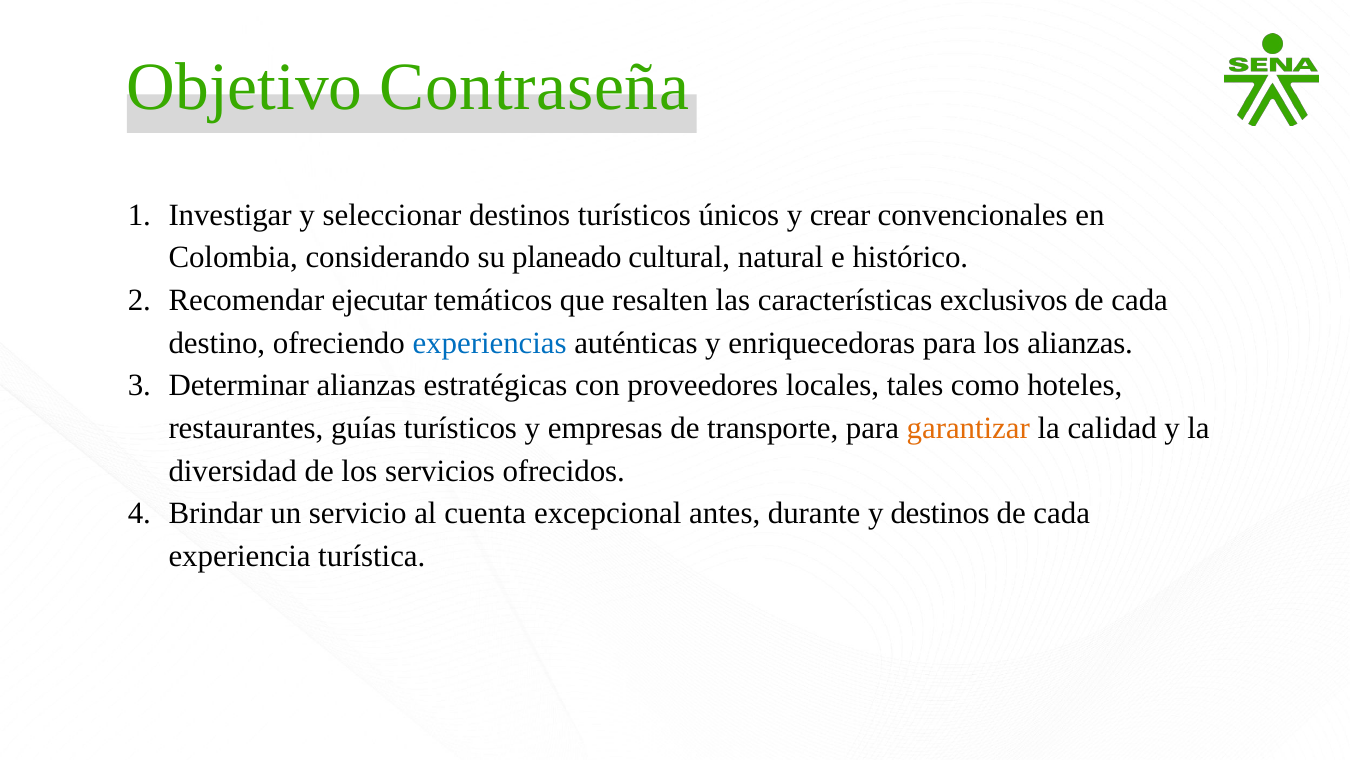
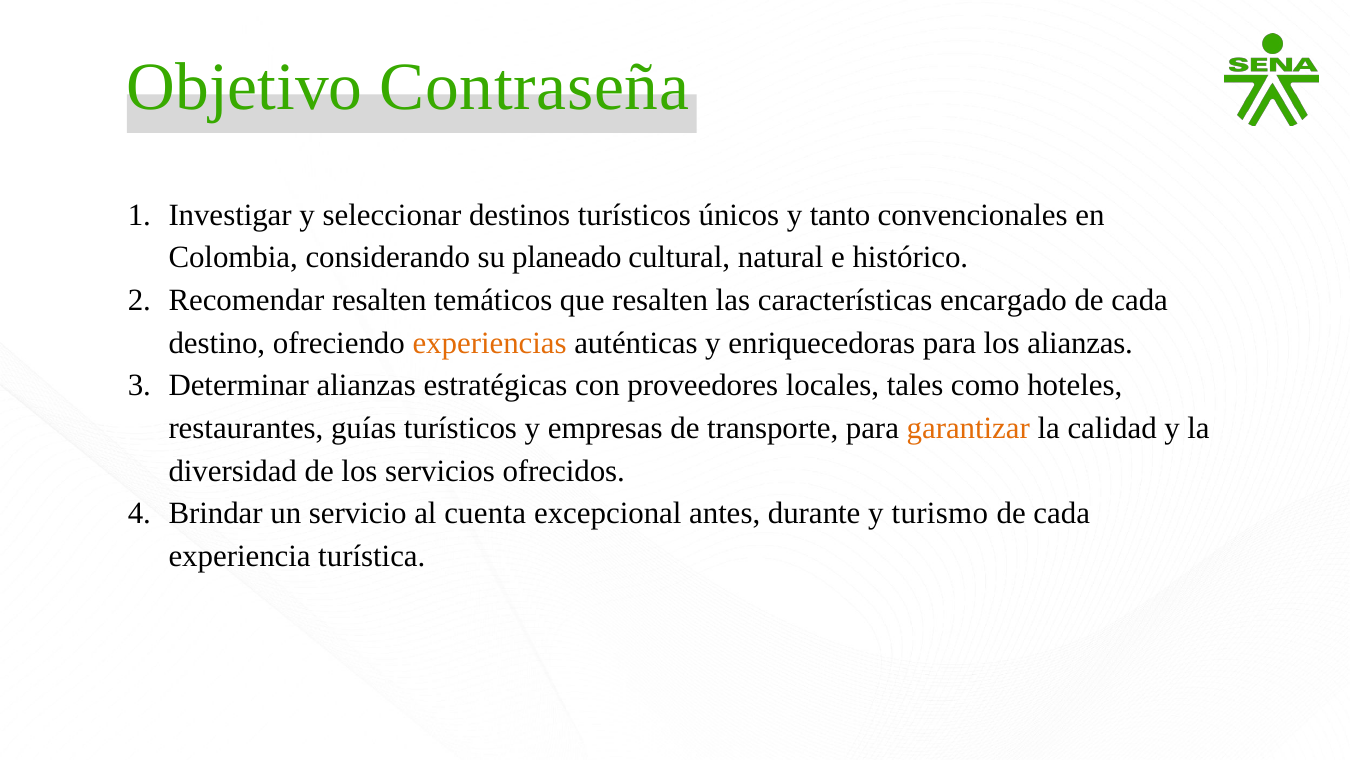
crear: crear -> tanto
Recomendar ejecutar: ejecutar -> resalten
exclusivos: exclusivos -> encargado
experiencias colour: blue -> orange
y destinos: destinos -> turismo
